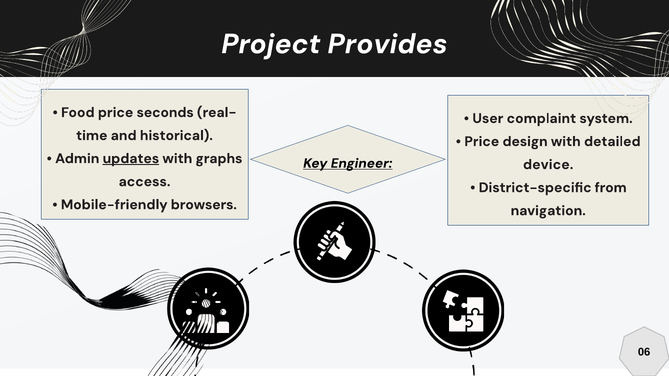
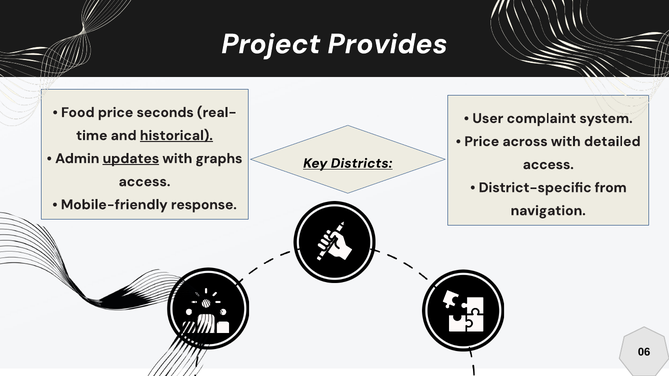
historical underline: none -> present
design: design -> across
Engineer: Engineer -> Districts
device at (548, 165): device -> access
browsers: browsers -> response
